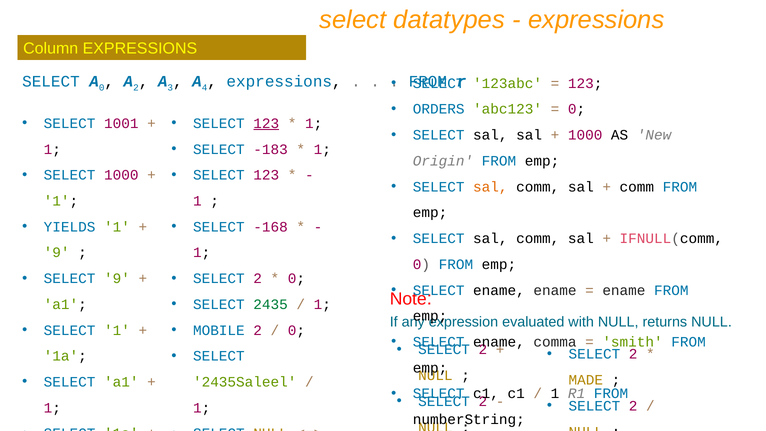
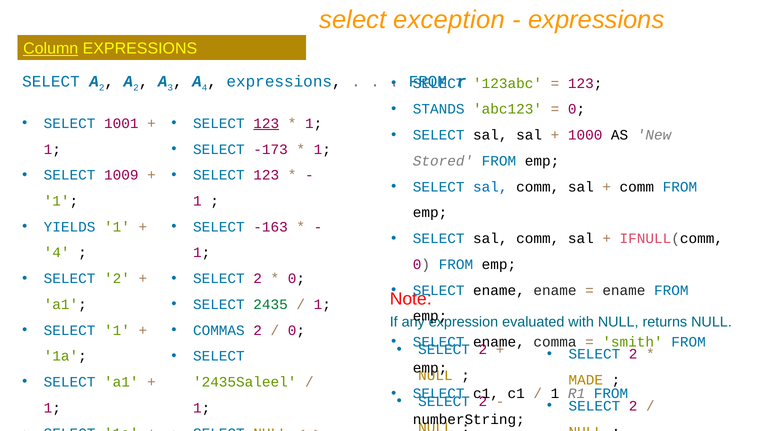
datatypes: datatypes -> exception
Column underline: none -> present
0 at (102, 88): 0 -> 2
ORDERS: ORDERS -> STANDS
-183: -183 -> -173
Origin: Origin -> Stored
SELECT 1000: 1000 -> 1009
sal at (490, 187) colour: orange -> blue
-168: -168 -> -163
9 at (57, 253): 9 -> 4
9 at (117, 278): 9 -> 2
MOBILE: MOBILE -> COMMAS
